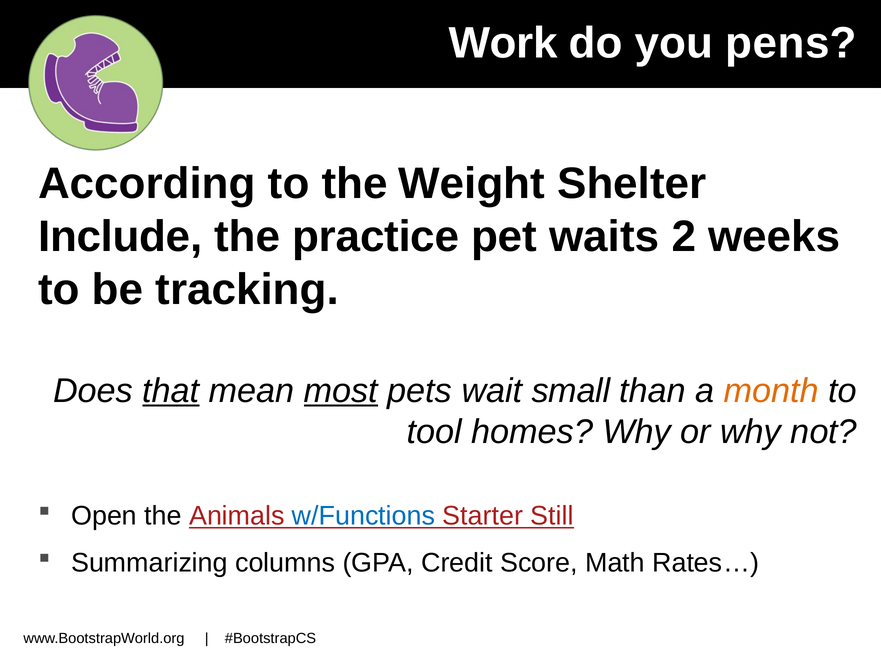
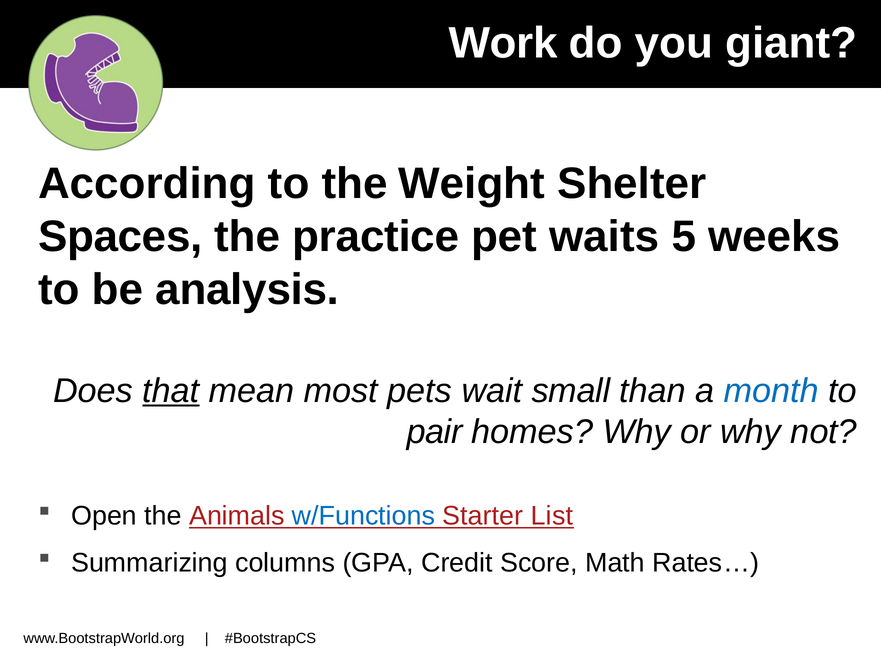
pens: pens -> giant
Include: Include -> Spaces
2: 2 -> 5
tracking: tracking -> analysis
most underline: present -> none
month colour: orange -> blue
tool: tool -> pair
Still: Still -> List
